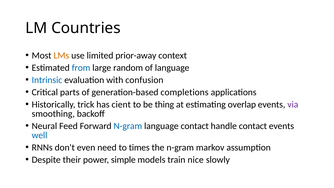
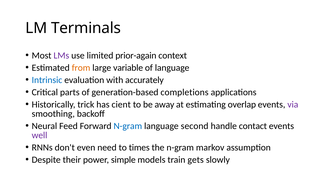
Countries: Countries -> Terminals
LMs colour: orange -> purple
prior-away: prior-away -> prior-again
from colour: blue -> orange
random: random -> variable
confusion: confusion -> accurately
thing: thing -> away
language contact: contact -> second
well colour: blue -> purple
nice: nice -> gets
